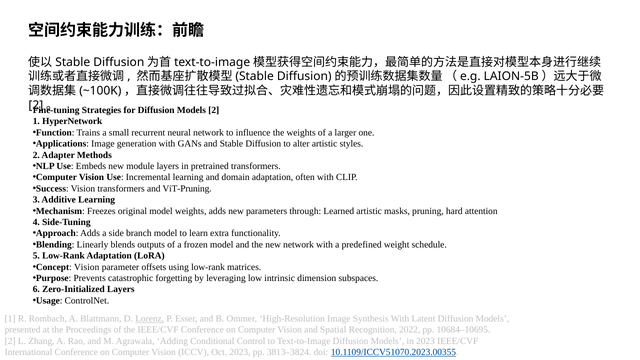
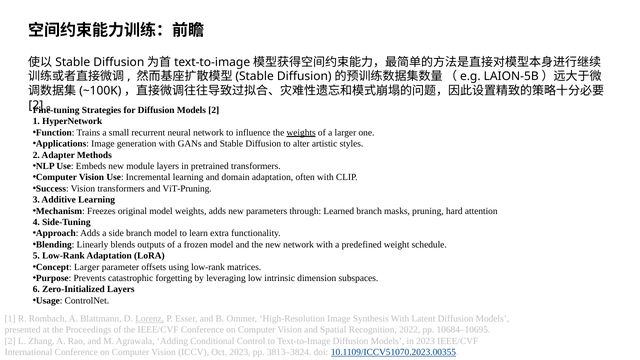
weights at (301, 133) underline: none -> present
Learned artistic: artistic -> branch
Concept Vision: Vision -> Larger
